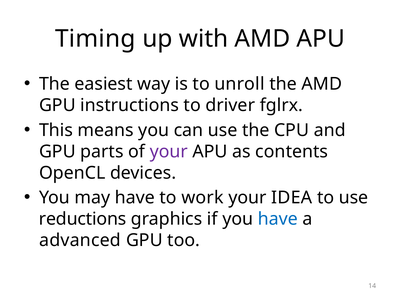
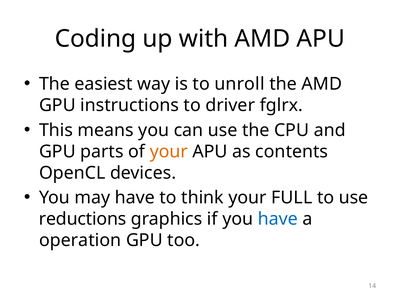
Timing: Timing -> Coding
your at (169, 151) colour: purple -> orange
work: work -> think
IDEA: IDEA -> FULL
advanced: advanced -> operation
